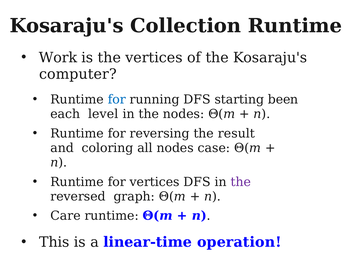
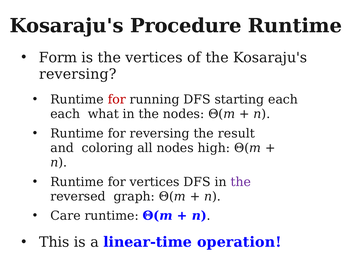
Collection: Collection -> Procedure
Work: Work -> Form
computer at (78, 74): computer -> reversing
for at (117, 99) colour: blue -> red
starting been: been -> each
level: level -> what
case: case -> high
